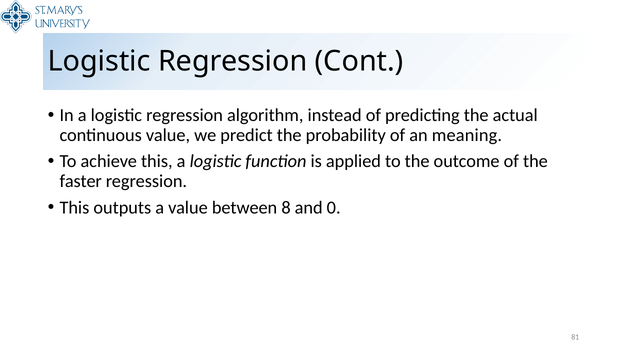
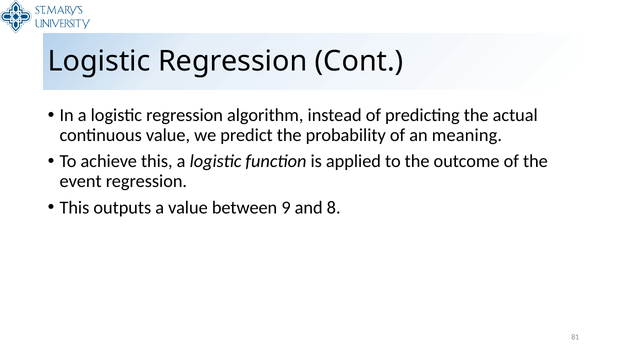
faster: faster -> event
8: 8 -> 9
0: 0 -> 8
